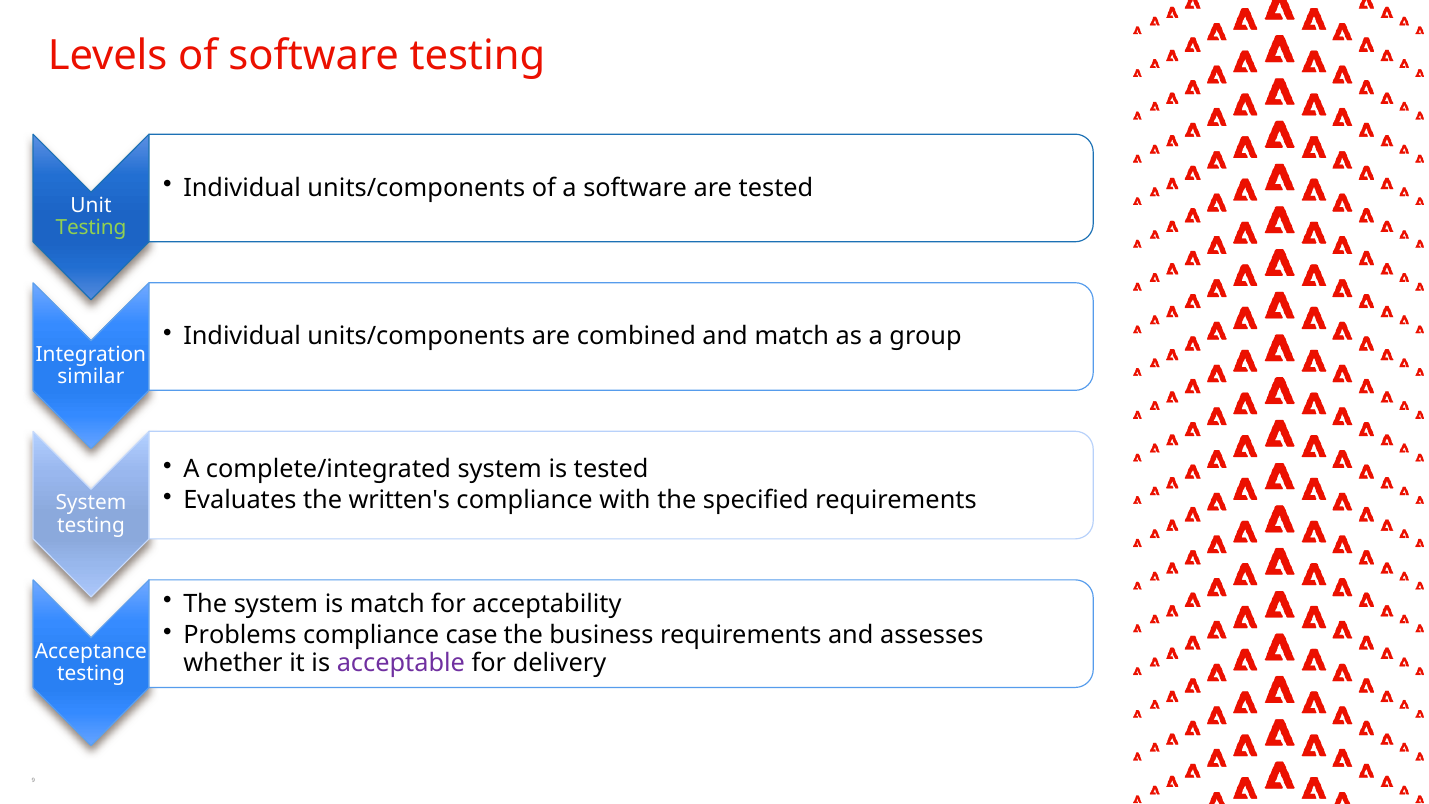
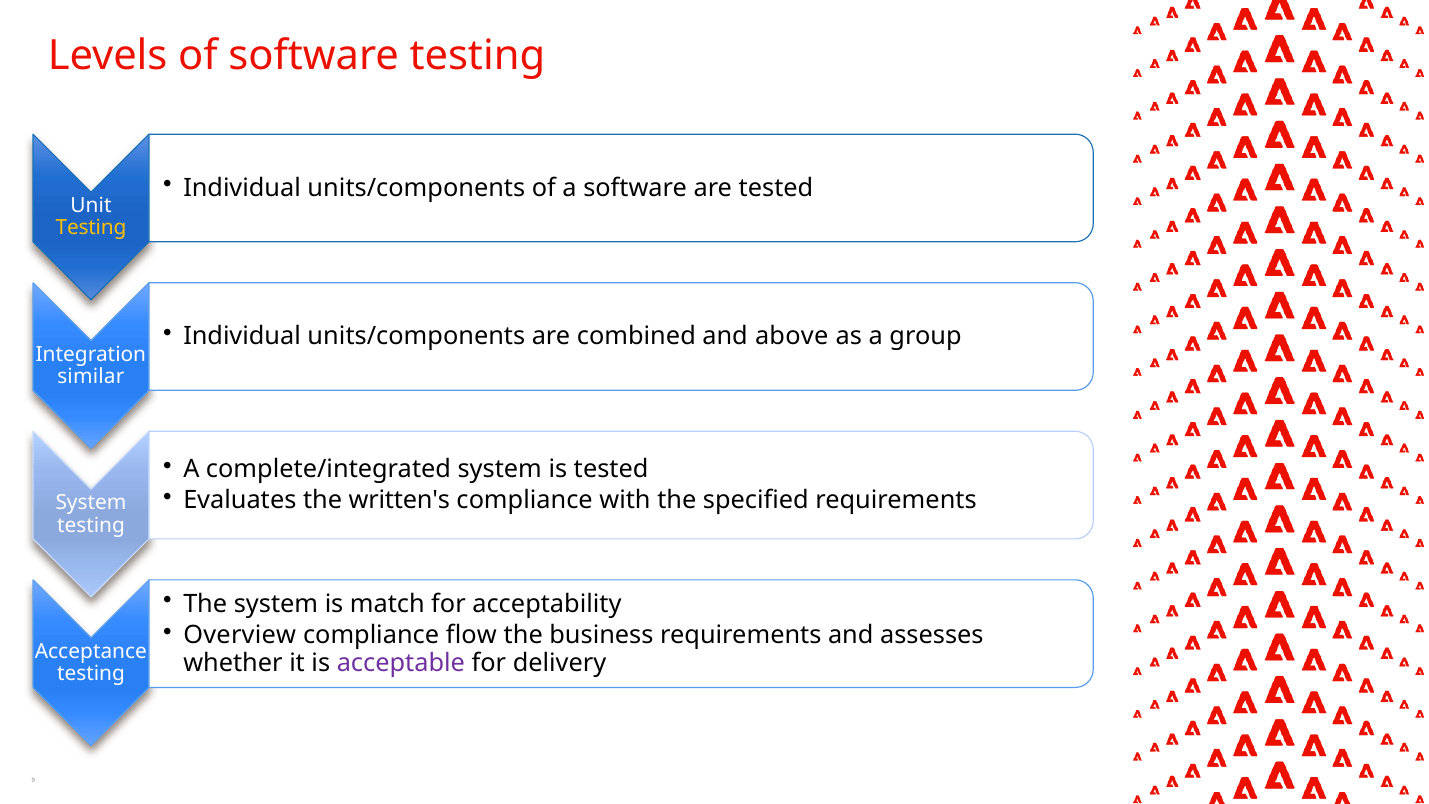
Testing at (91, 228) colour: light green -> yellow
and match: match -> above
Problems: Problems -> Overview
case: case -> flow
